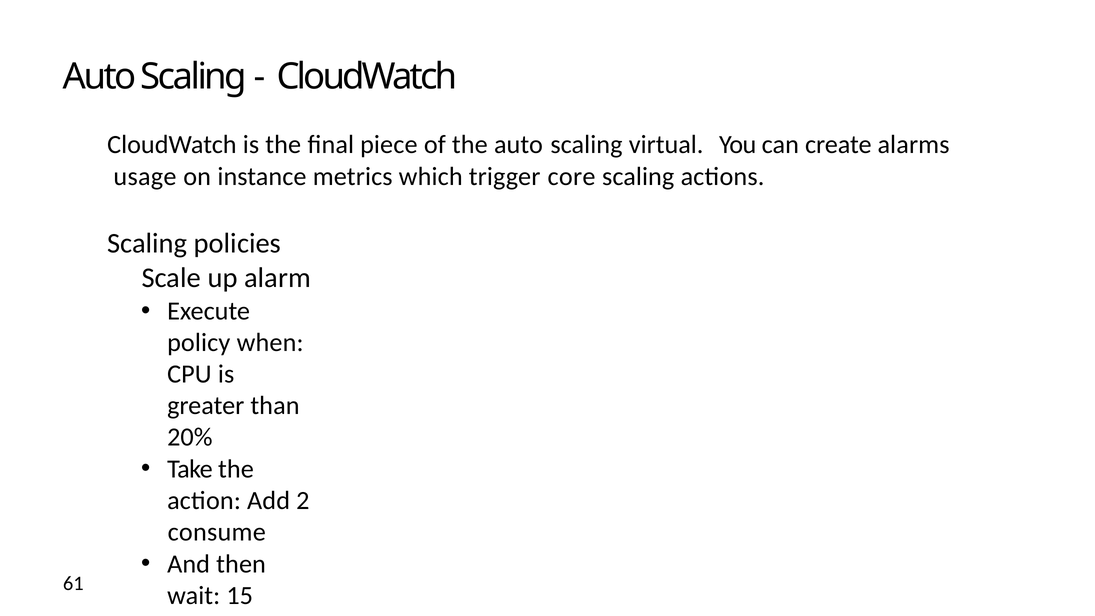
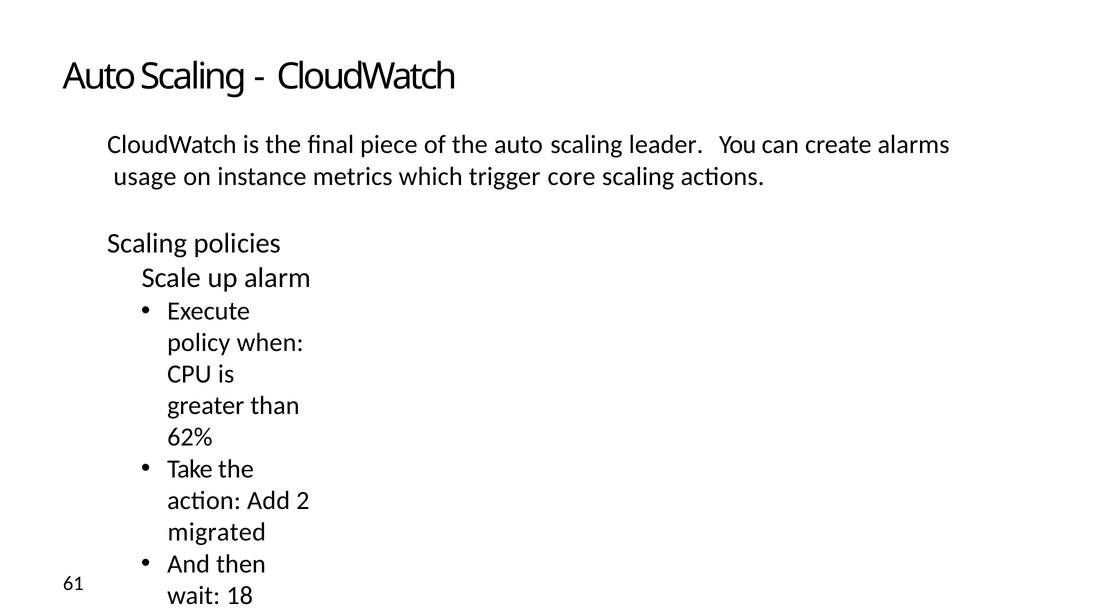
virtual: virtual -> leader
20% at (190, 437): 20% -> 62%
consume: consume -> migrated
15: 15 -> 18
